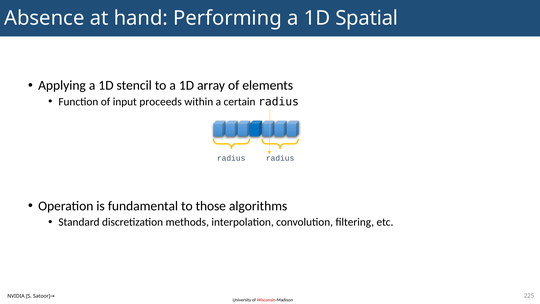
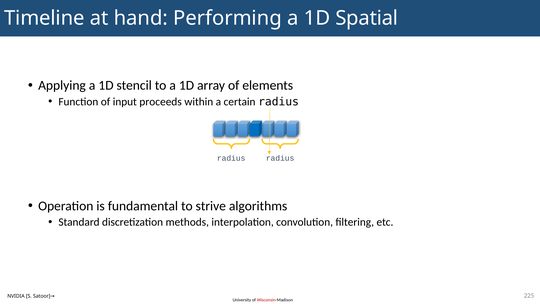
Absence: Absence -> Timeline
those: those -> strive
